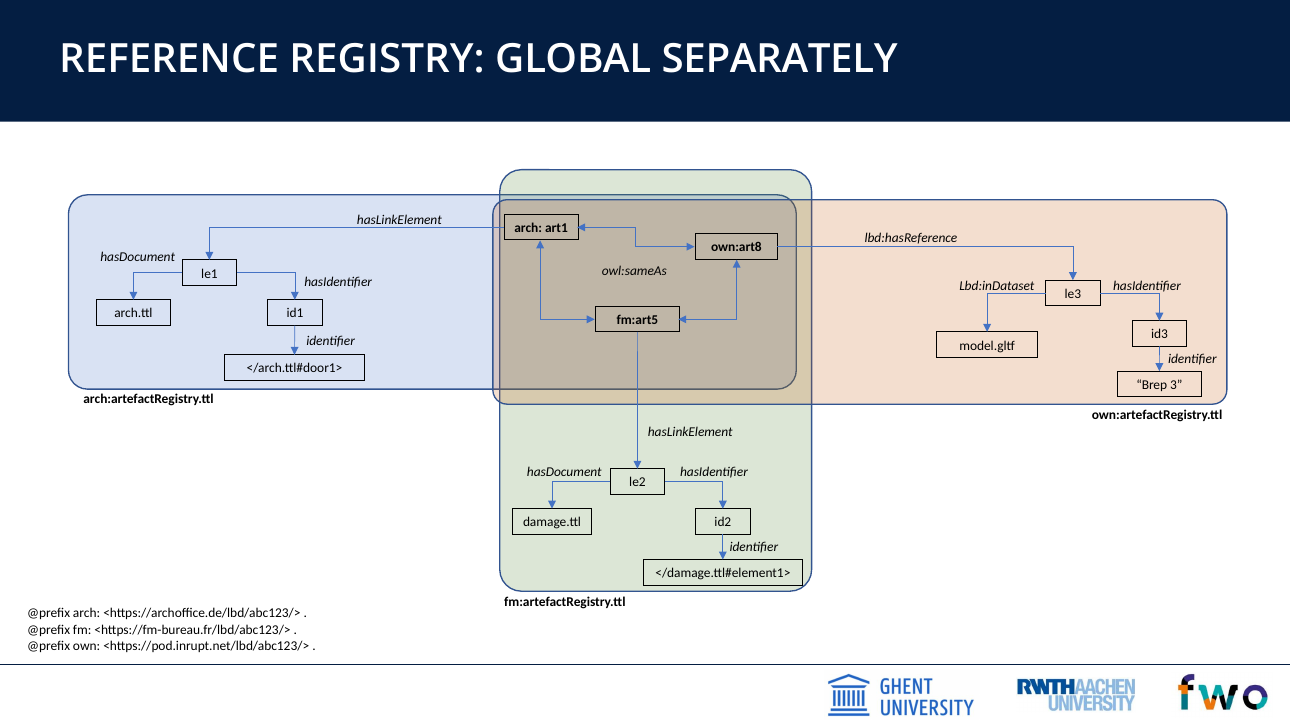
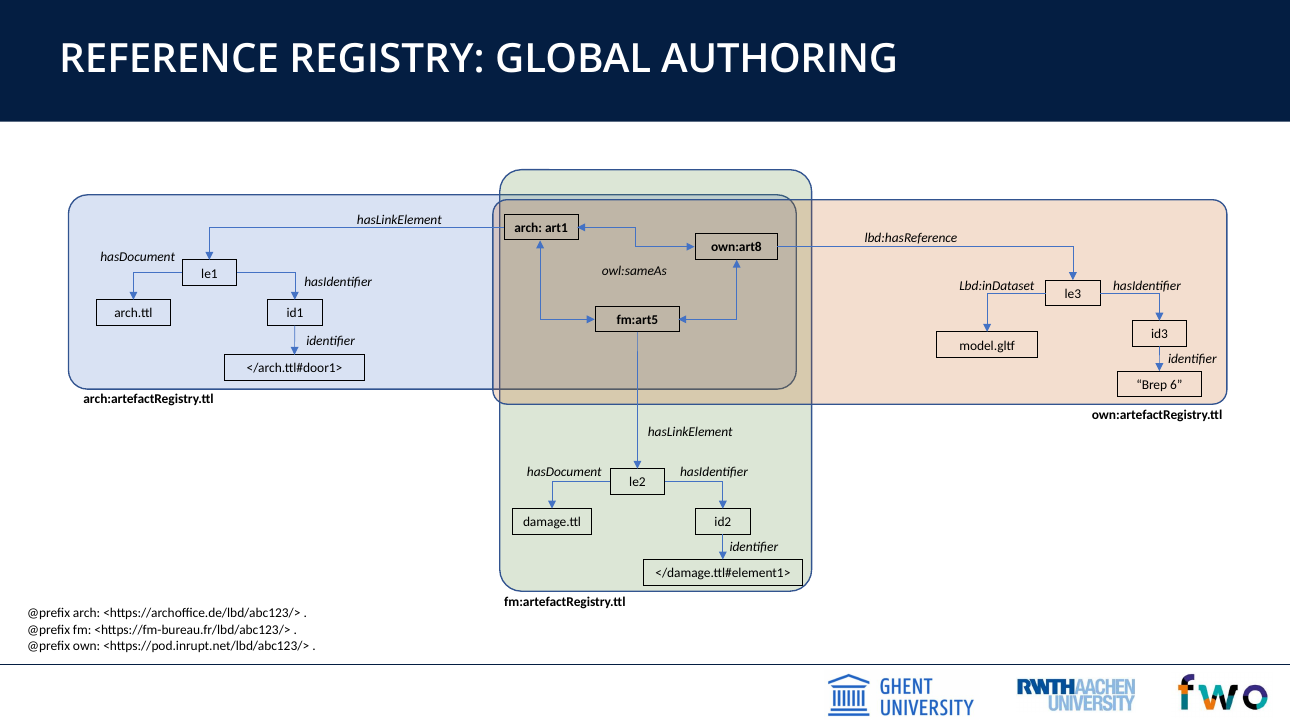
SEPARATELY: SEPARATELY -> AUTHORING
3: 3 -> 6
